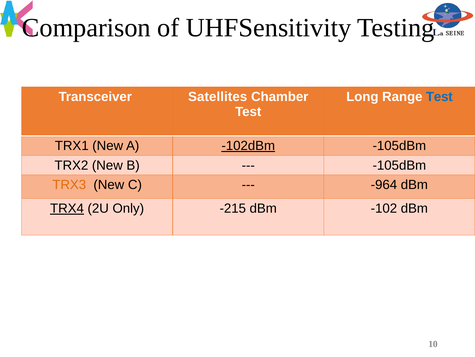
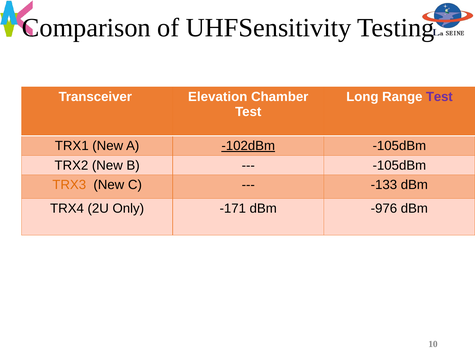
Satellites: Satellites -> Elevation
Test at (439, 97) colour: blue -> purple
-964: -964 -> -133
TRX4 underline: present -> none
-215: -215 -> -171
-102: -102 -> -976
